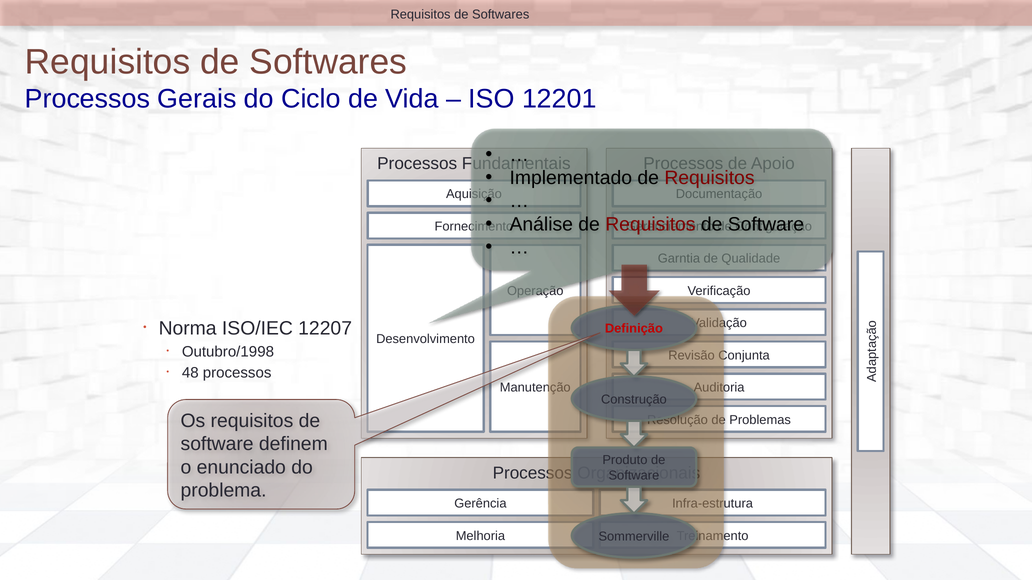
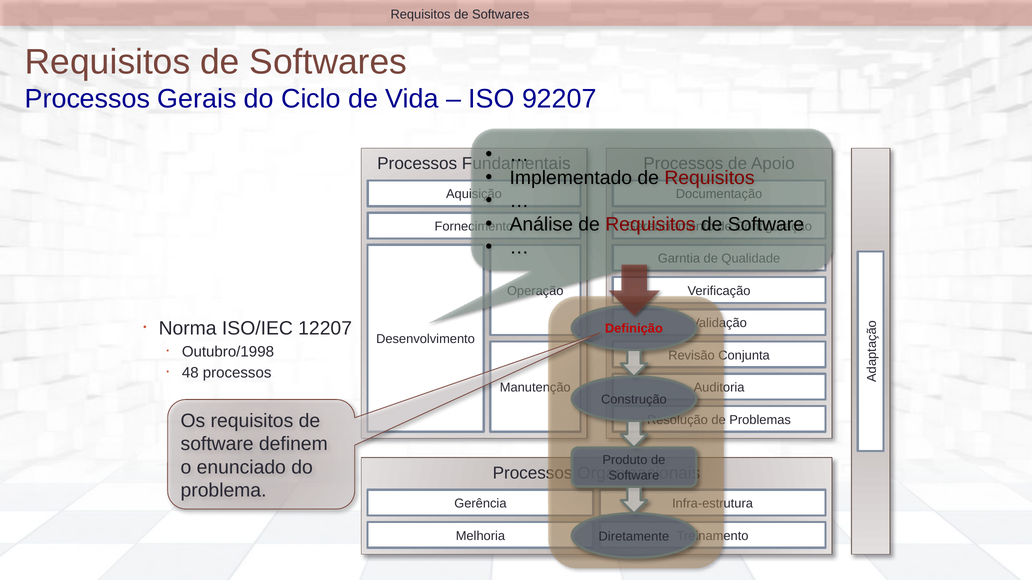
12201: 12201 -> 92207
Sommerville: Sommerville -> Diretamente
